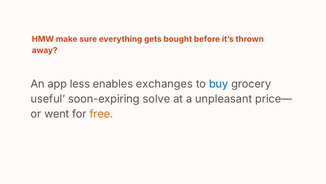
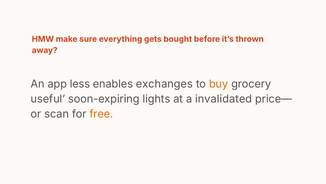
buy colour: blue -> orange
solve: solve -> lights
unpleasant: unpleasant -> invalidated
went: went -> scan
